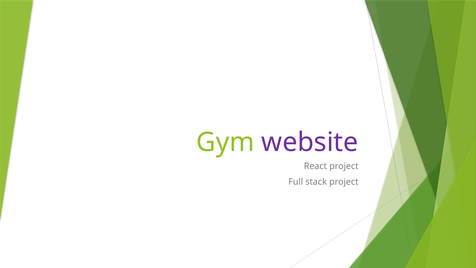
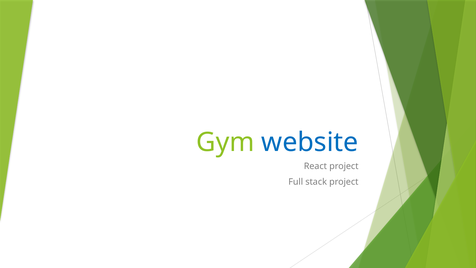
website colour: purple -> blue
